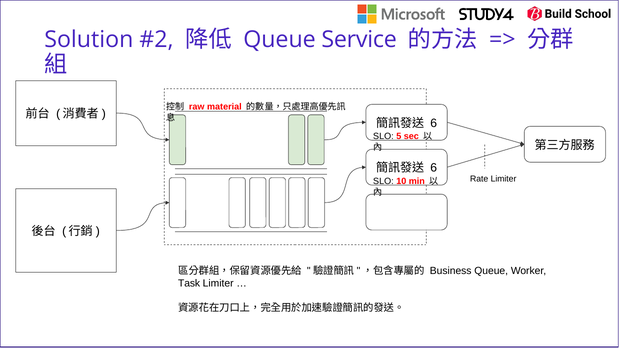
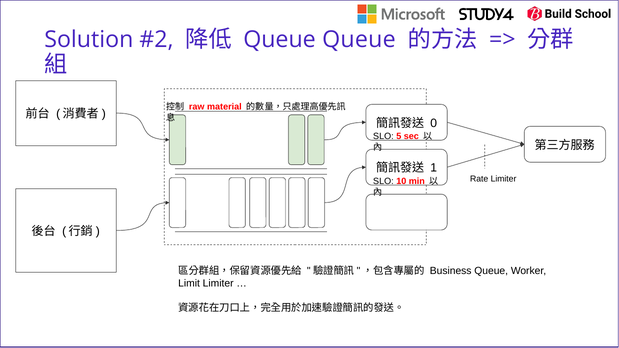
Queue Service: Service -> Queue
6 at (434, 123): 6 -> 0
6 at (434, 168): 6 -> 1
Task: Task -> Limit
